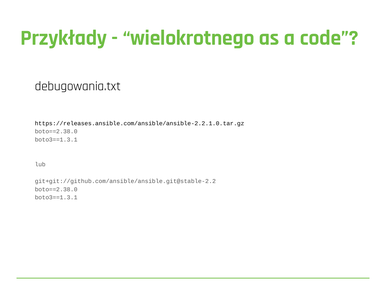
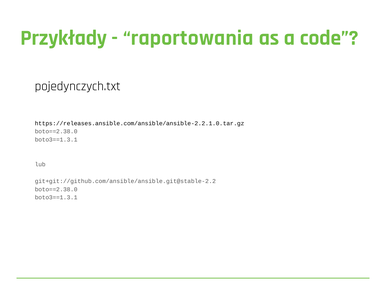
wielokrotnego: wielokrotnego -> raportowania
debugowania.txt: debugowania.txt -> pojedynczych.txt
